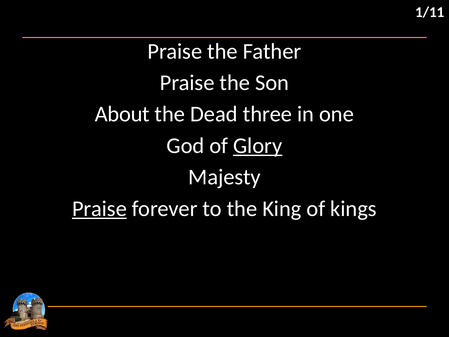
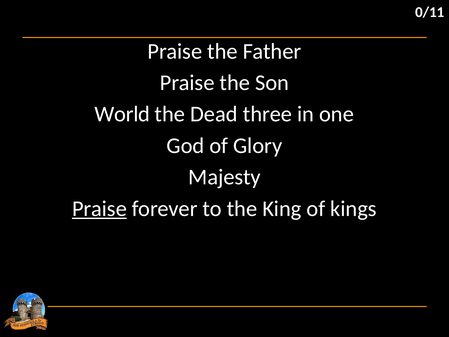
1/11: 1/11 -> 0/11
About: About -> World
Glory underline: present -> none
